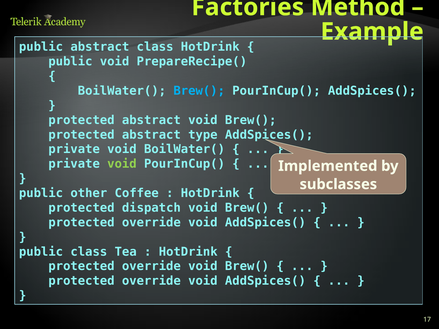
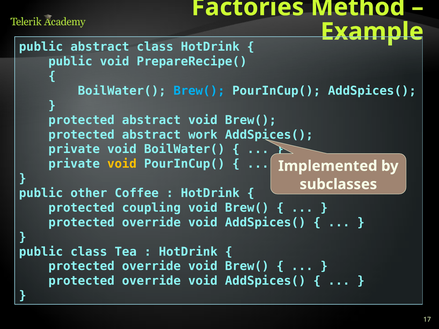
type: type -> work
void at (122, 164) colour: light green -> yellow
dispatch: dispatch -> coupling
